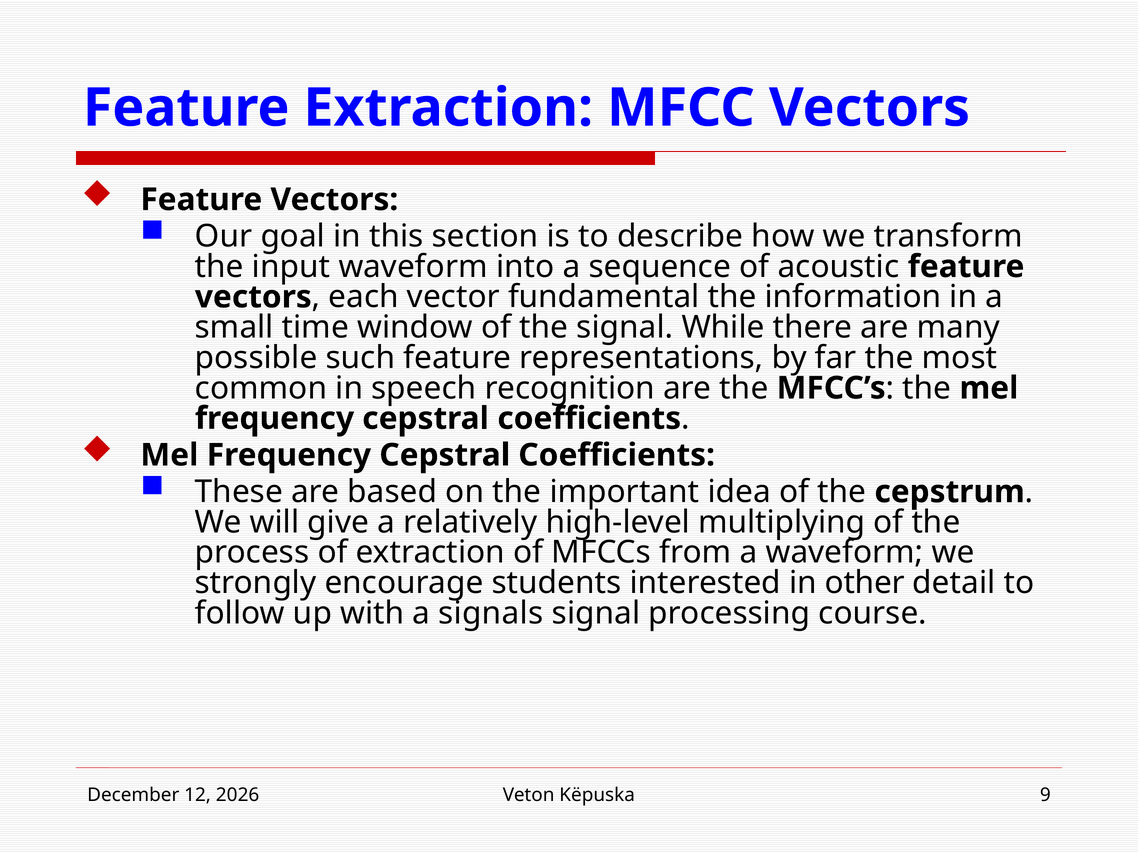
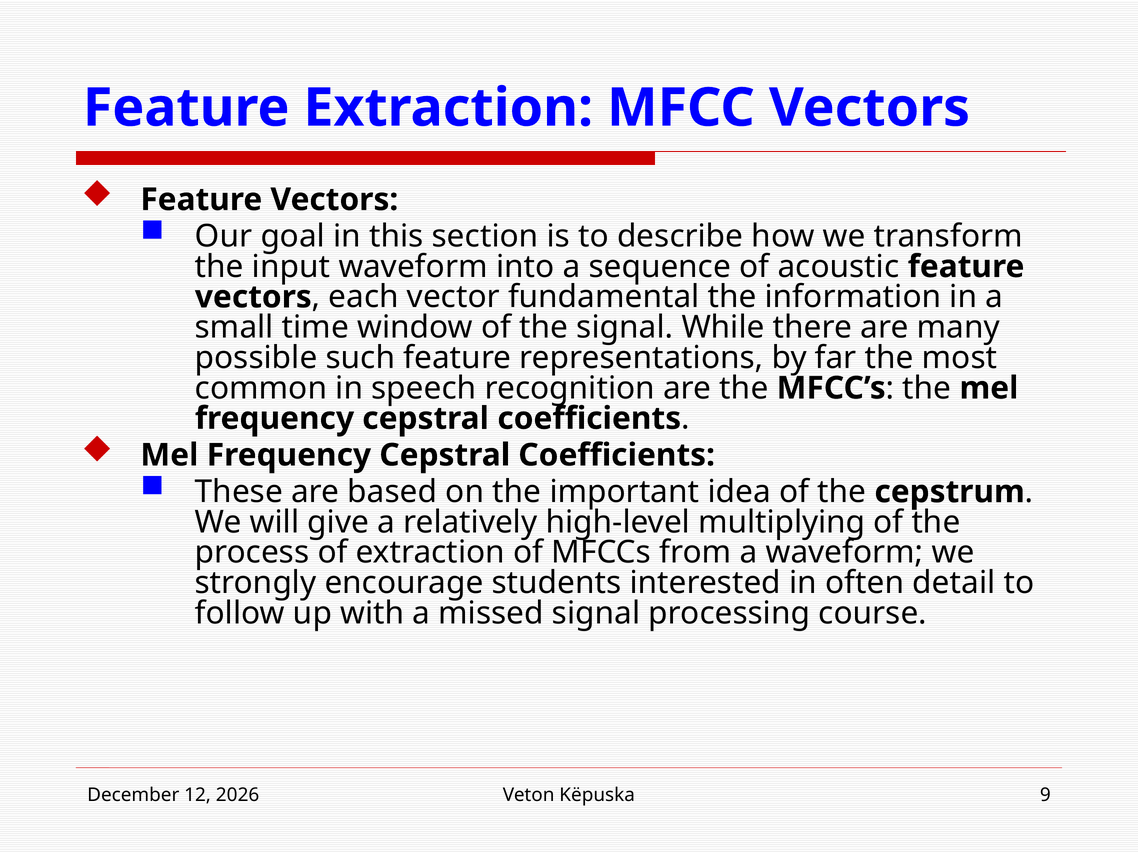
other: other -> often
signals: signals -> missed
